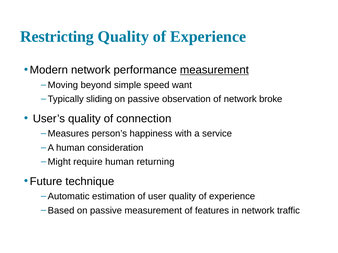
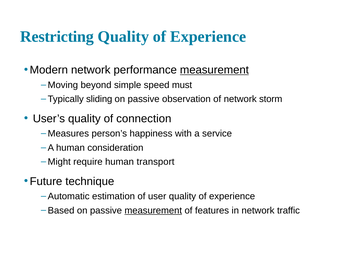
want: want -> must
broke: broke -> storm
returning: returning -> transport
measurement at (153, 211) underline: none -> present
